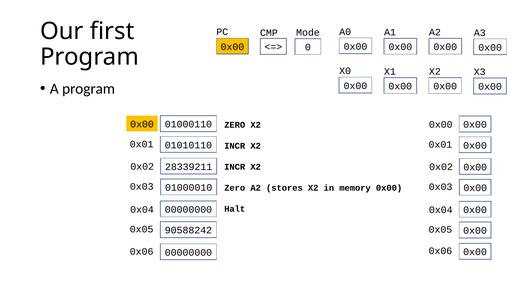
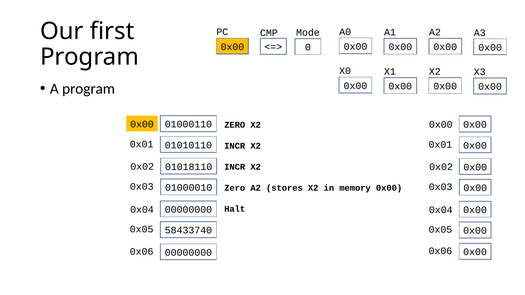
28339211: 28339211 -> 01018110
90588242: 90588242 -> 58433740
